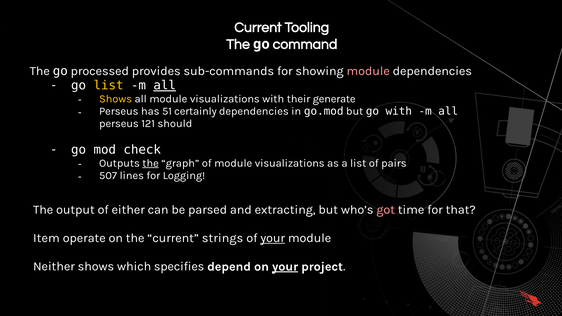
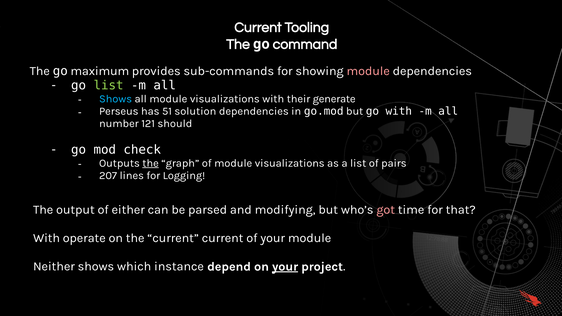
processed: processed -> maximum
list at (109, 85) colour: yellow -> light green
all at (165, 85) underline: present -> none
Shows at (116, 99) colour: yellow -> light blue
certainly: certainly -> solution
perseus at (119, 124): perseus -> number
507: 507 -> 207
extracting: extracting -> modifying
Item at (46, 238): Item -> With
current strings: strings -> current
your at (273, 238) underline: present -> none
specifies: specifies -> instance
